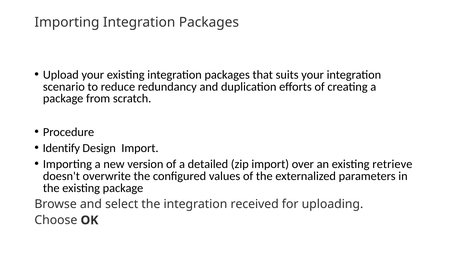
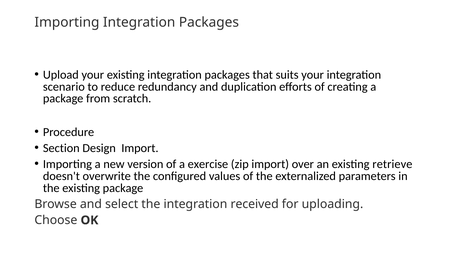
Identify: Identify -> Section
detailed: detailed -> exercise
